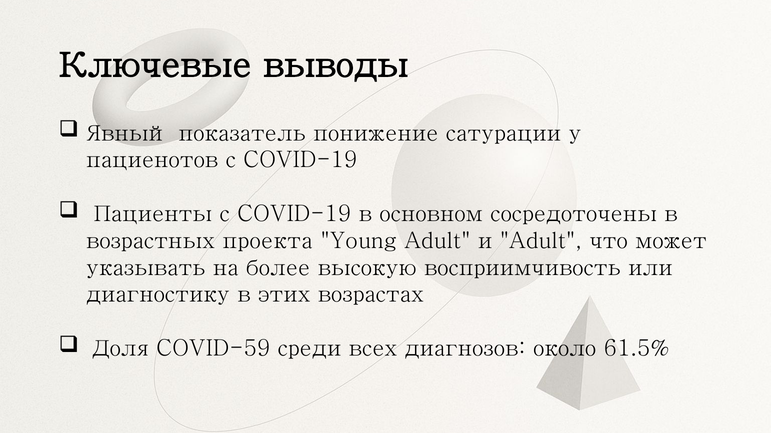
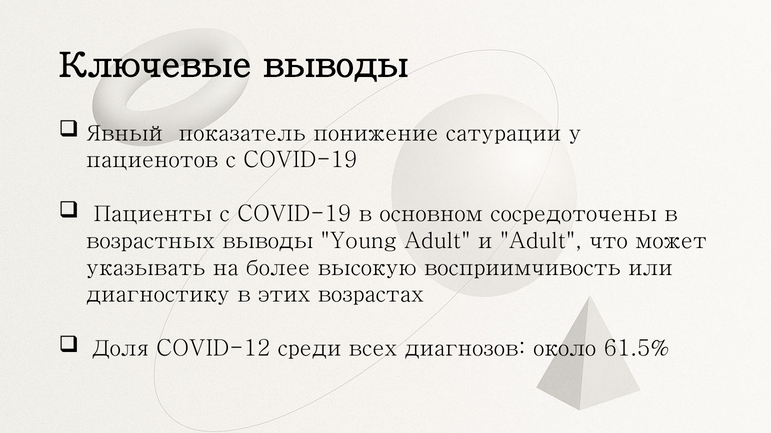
возрастных проекта: проекта -> выводы
COVID-59: COVID-59 -> COVID-12
